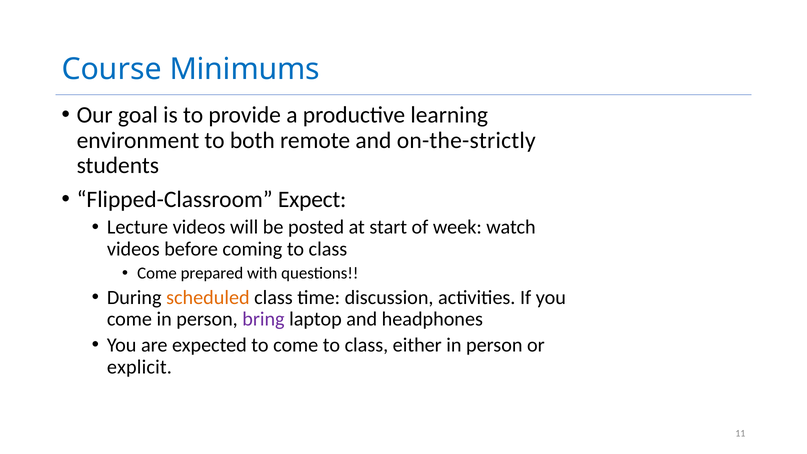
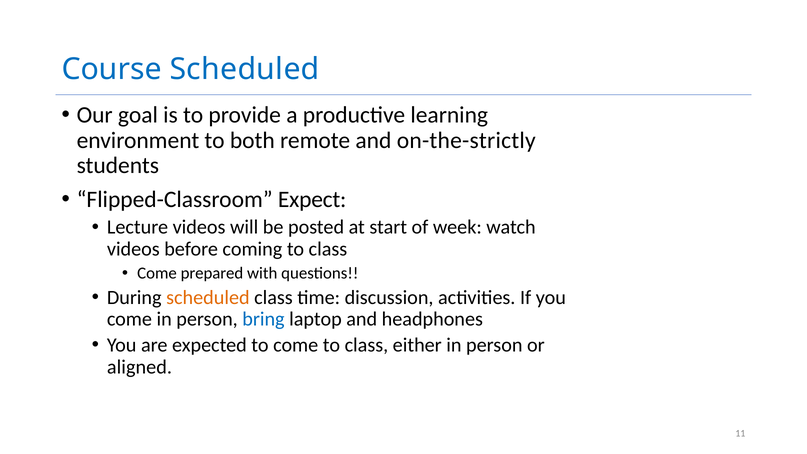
Course Minimums: Minimums -> Scheduled
bring colour: purple -> blue
explicit: explicit -> aligned
